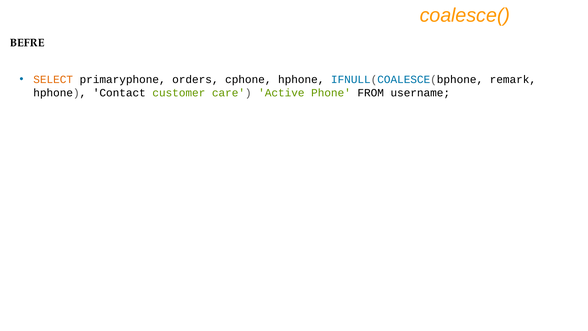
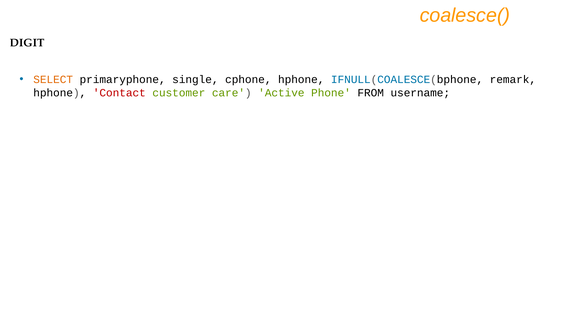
BEFRE: BEFRE -> DIGIT
orders: orders -> single
Contact colour: black -> red
